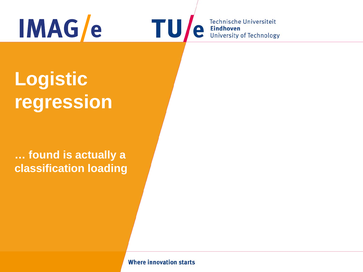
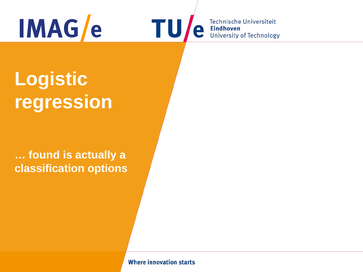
loading: loading -> options
